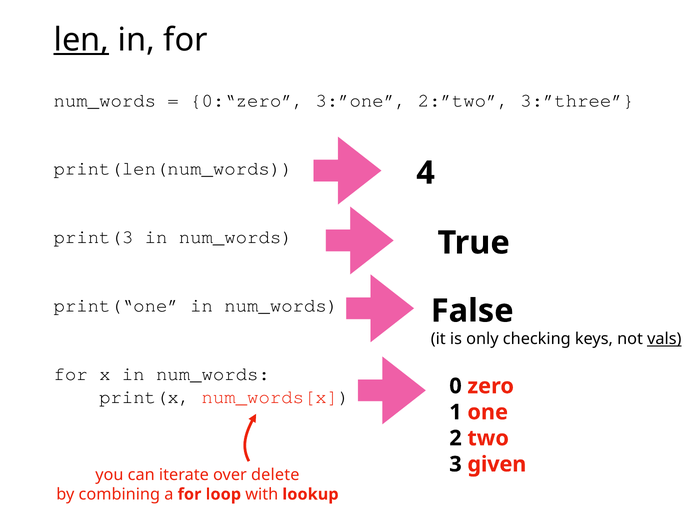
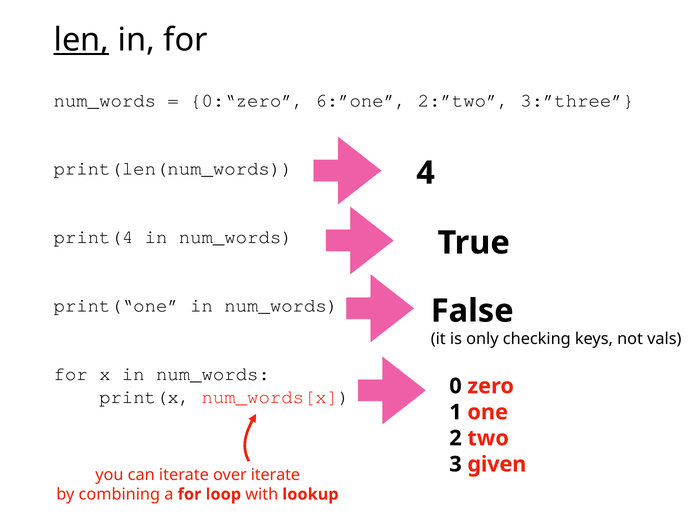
3:”one: 3:”one -> 6:”one
print(3: print(3 -> print(4
vals underline: present -> none
over delete: delete -> iterate
